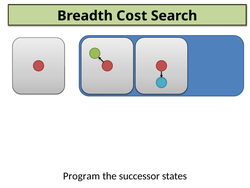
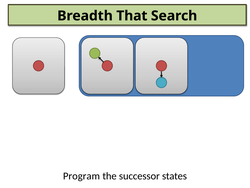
Cost: Cost -> That
